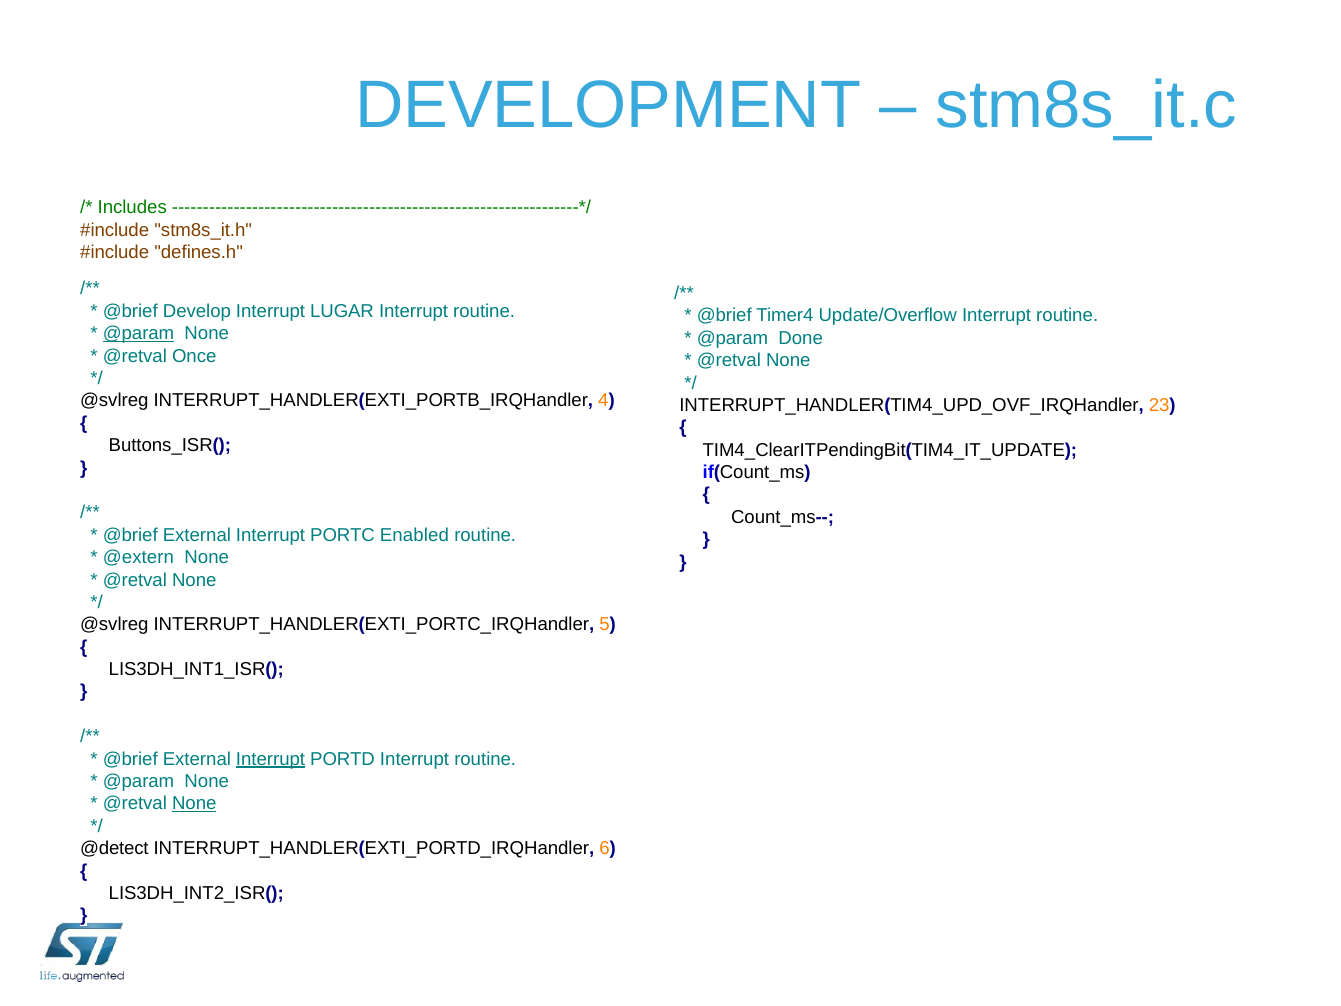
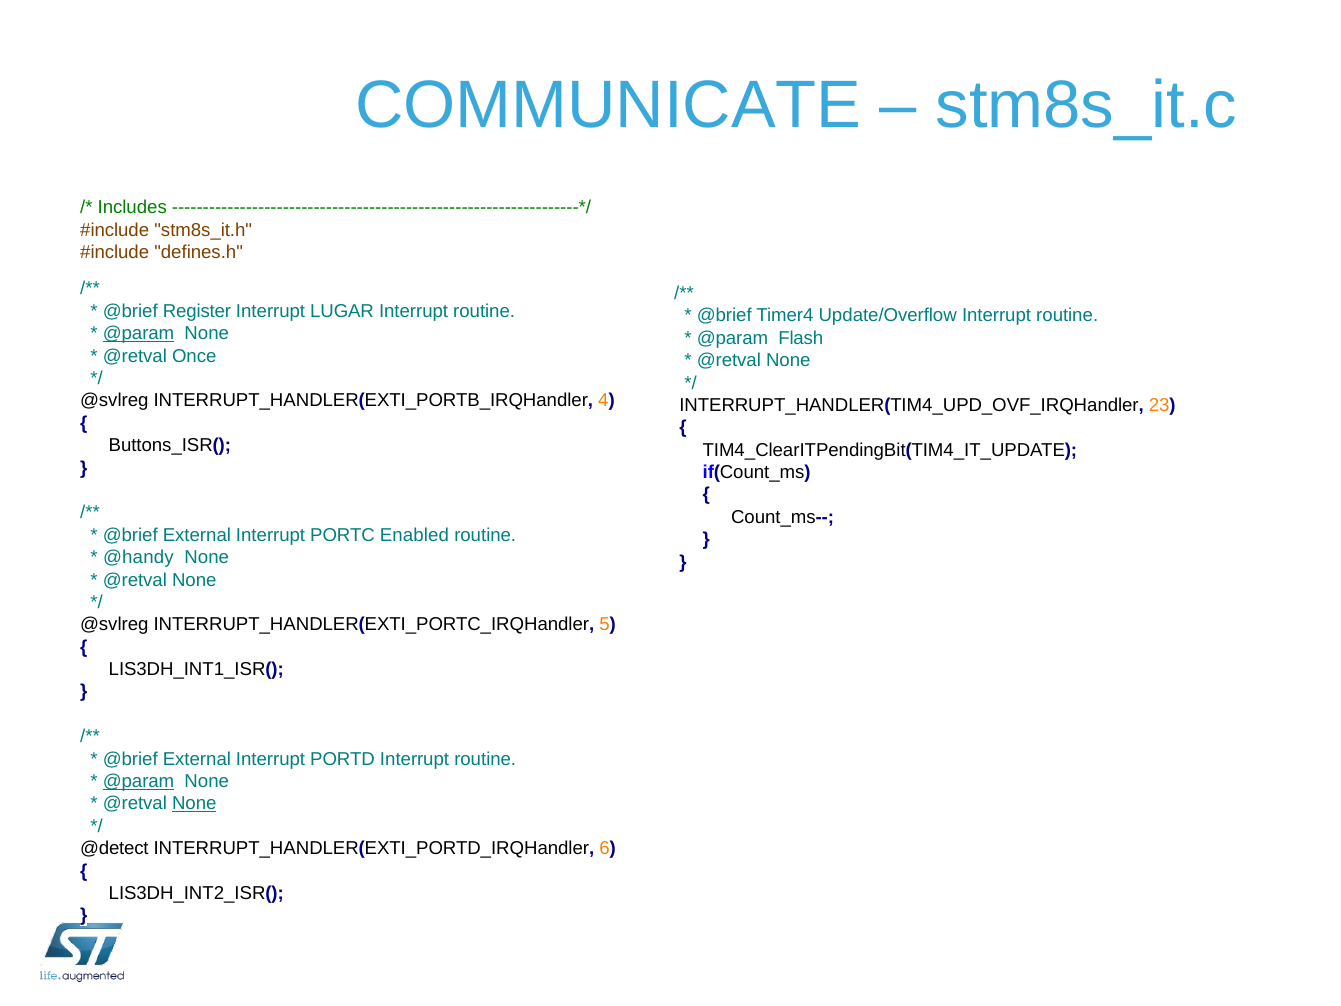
DEVELOPMENT: DEVELOPMENT -> COMMUNICATE
Develop: Develop -> Register
Done: Done -> Flash
@extern: @extern -> @handy
Interrupt at (271, 759) underline: present -> none
@param at (139, 781) underline: none -> present
